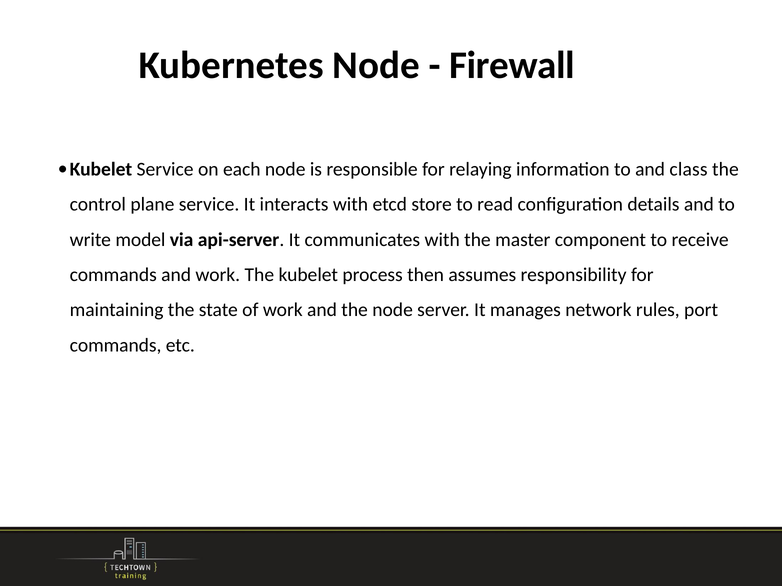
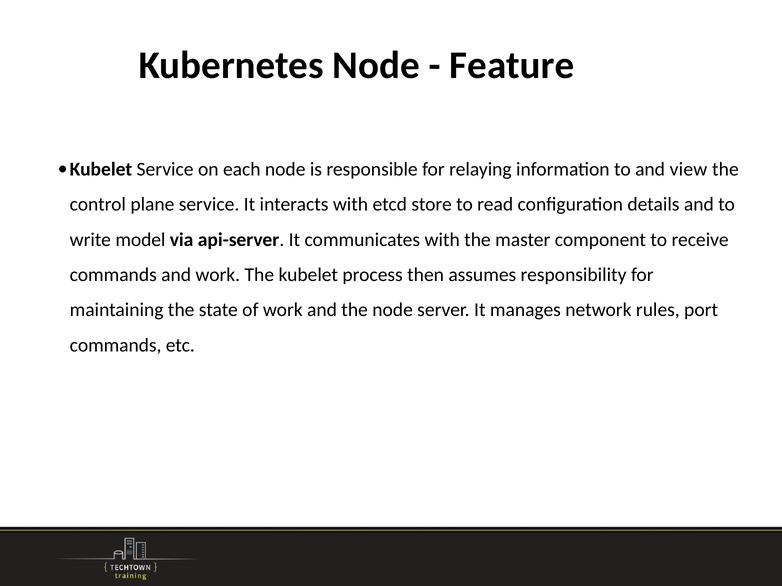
Firewall: Firewall -> Feature
class: class -> view
